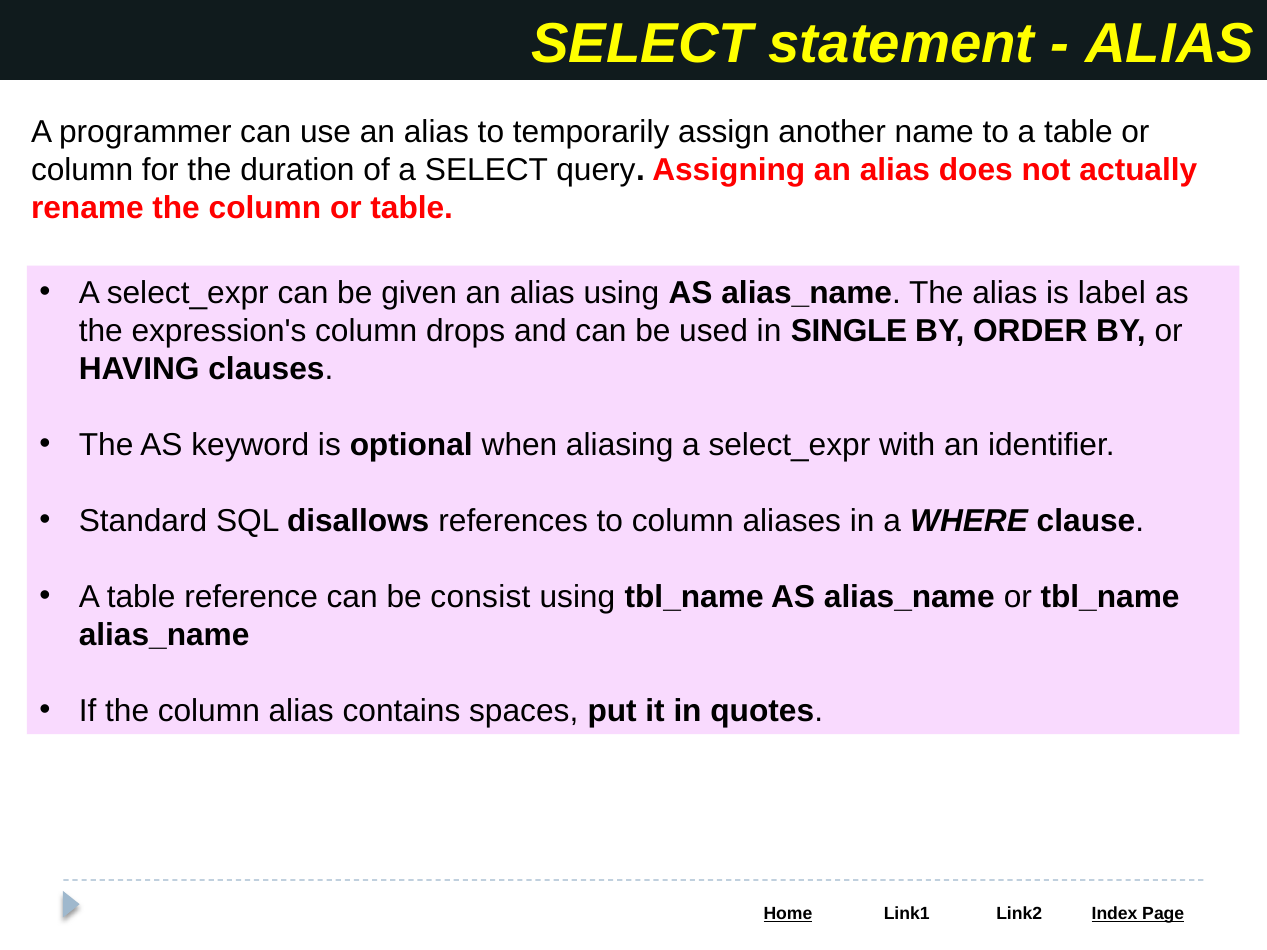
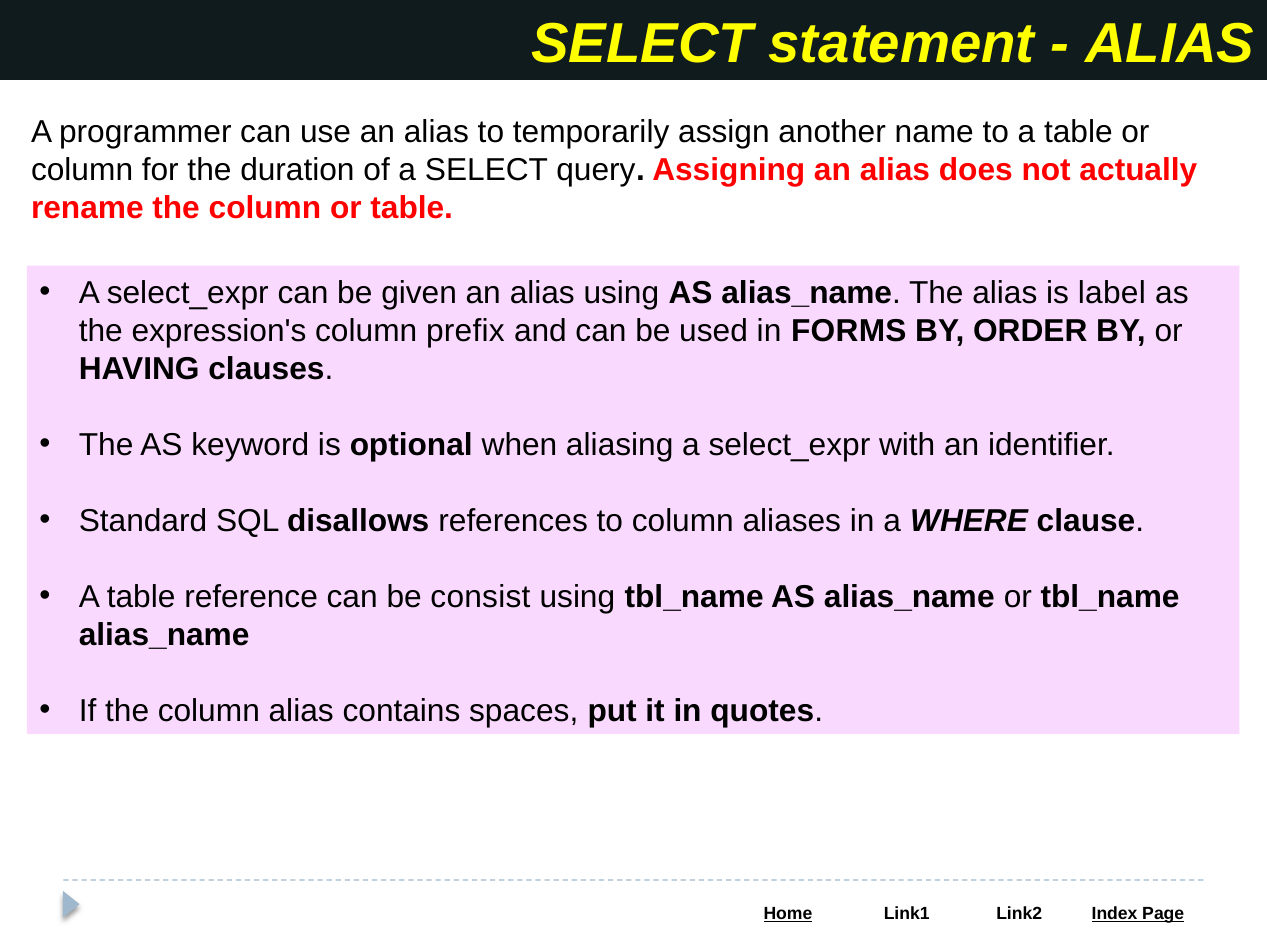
drops: drops -> prefix
SINGLE: SINGLE -> FORMS
